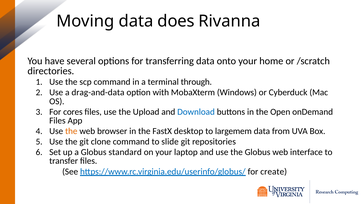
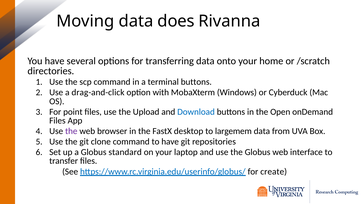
terminal through: through -> buttons
drag-and-data: drag-and-data -> drag-and-click
cores: cores -> point
the at (71, 131) colour: orange -> purple
to slide: slide -> have
